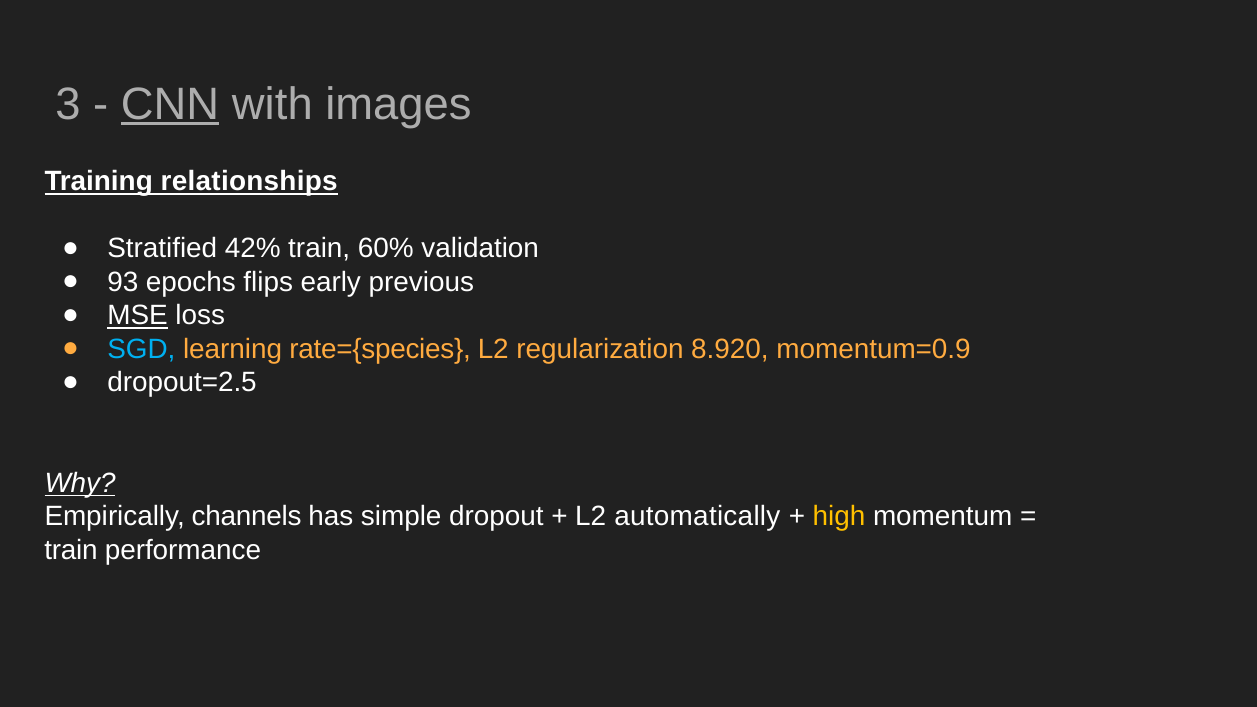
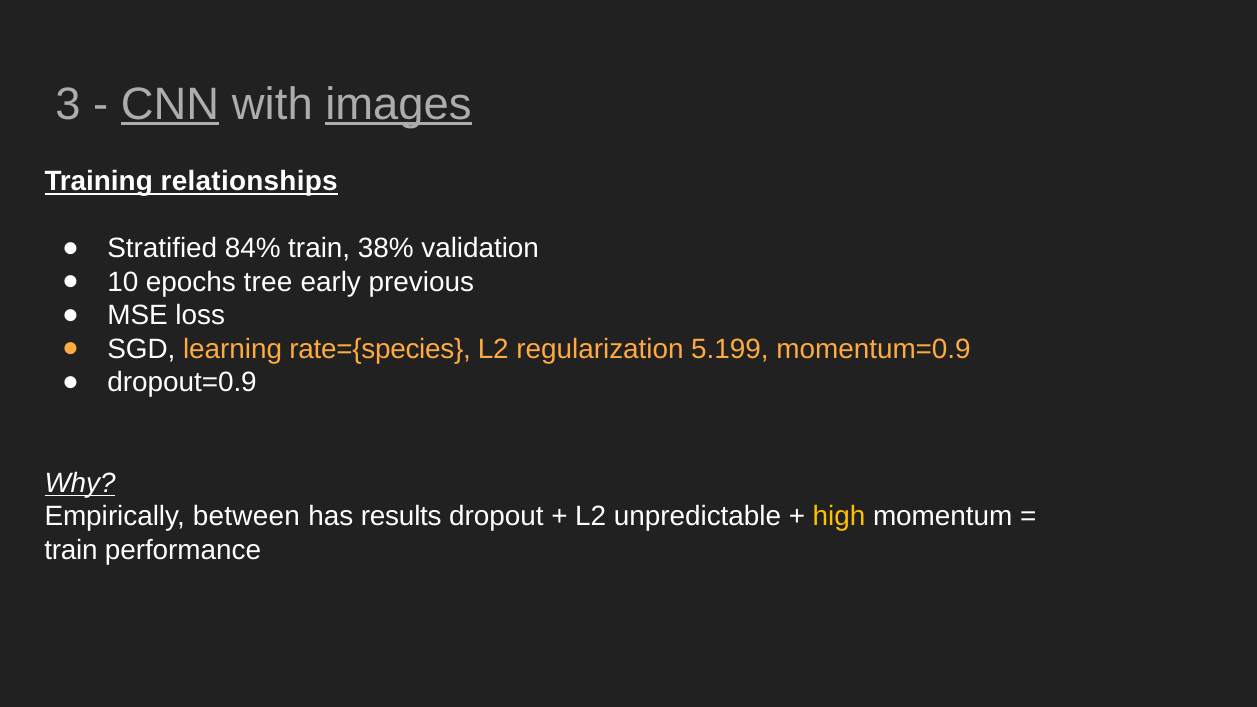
images underline: none -> present
42%: 42% -> 84%
60%: 60% -> 38%
93: 93 -> 10
flips: flips -> tree
MSE underline: present -> none
SGD colour: light blue -> white
8.920: 8.920 -> 5.199
dropout=2.5: dropout=2.5 -> dropout=0.9
channels: channels -> between
simple: simple -> results
automatically: automatically -> unpredictable
